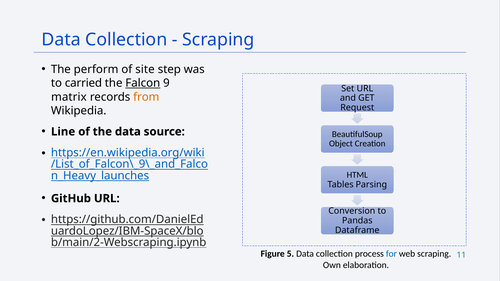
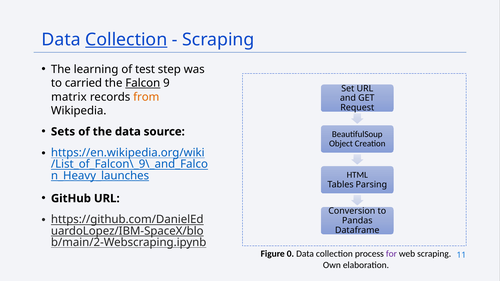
Collection at (126, 40) underline: none -> present
perform: perform -> learning
site: site -> test
Line: Line -> Sets
5: 5 -> 0
for colour: blue -> purple
